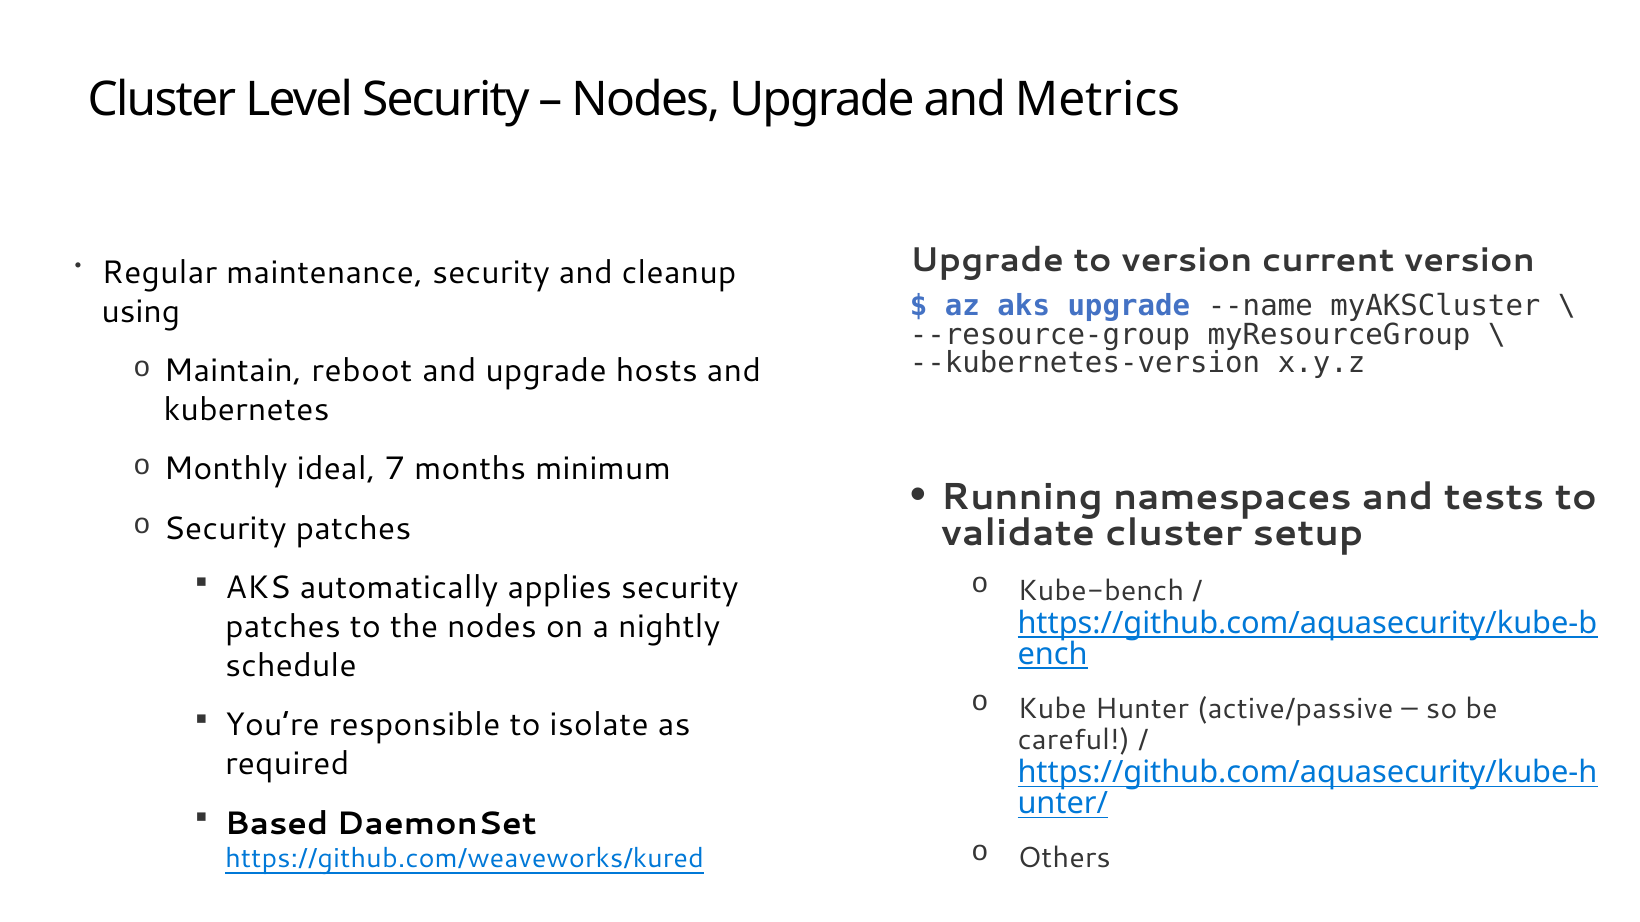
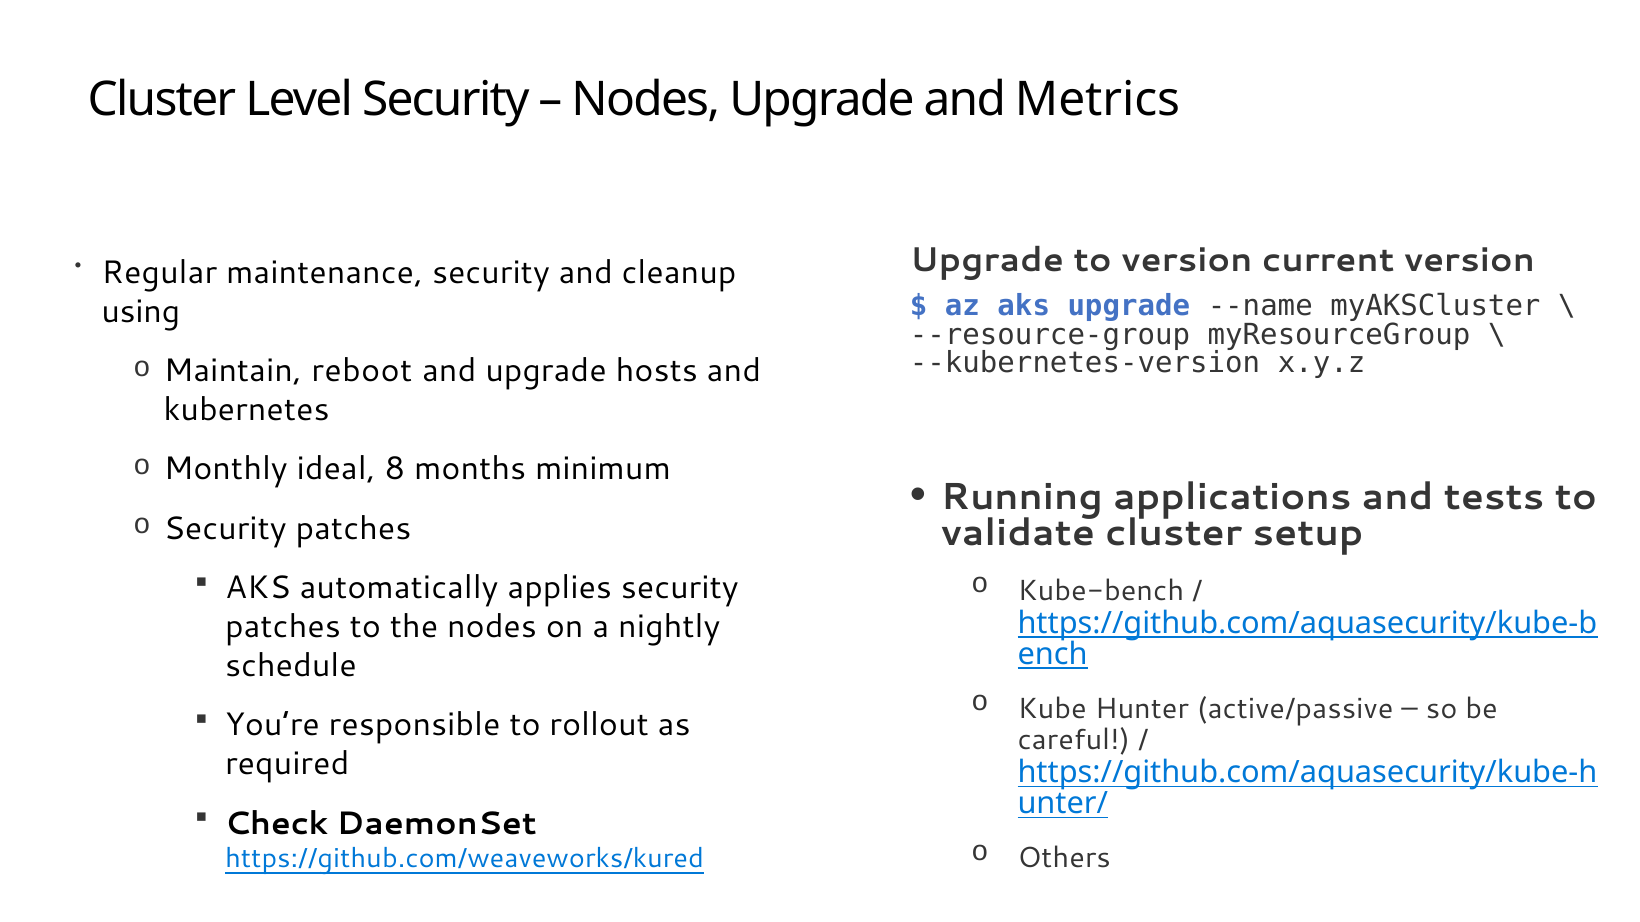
7: 7 -> 8
namespaces: namespaces -> applications
isolate: isolate -> rollout
Based: Based -> Check
